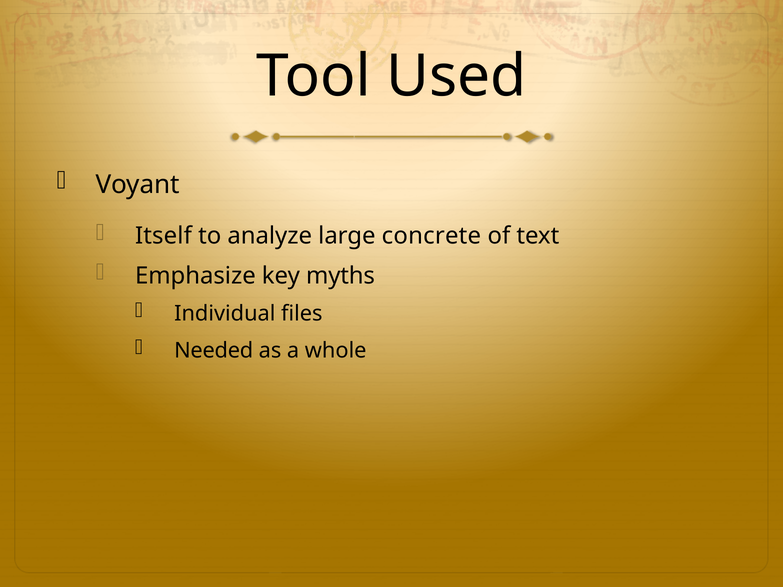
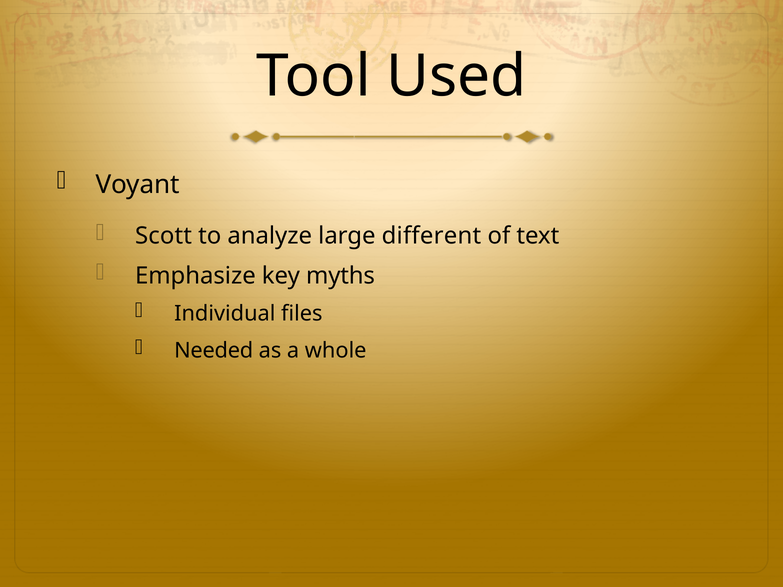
Itself: Itself -> Scott
concrete: concrete -> different
